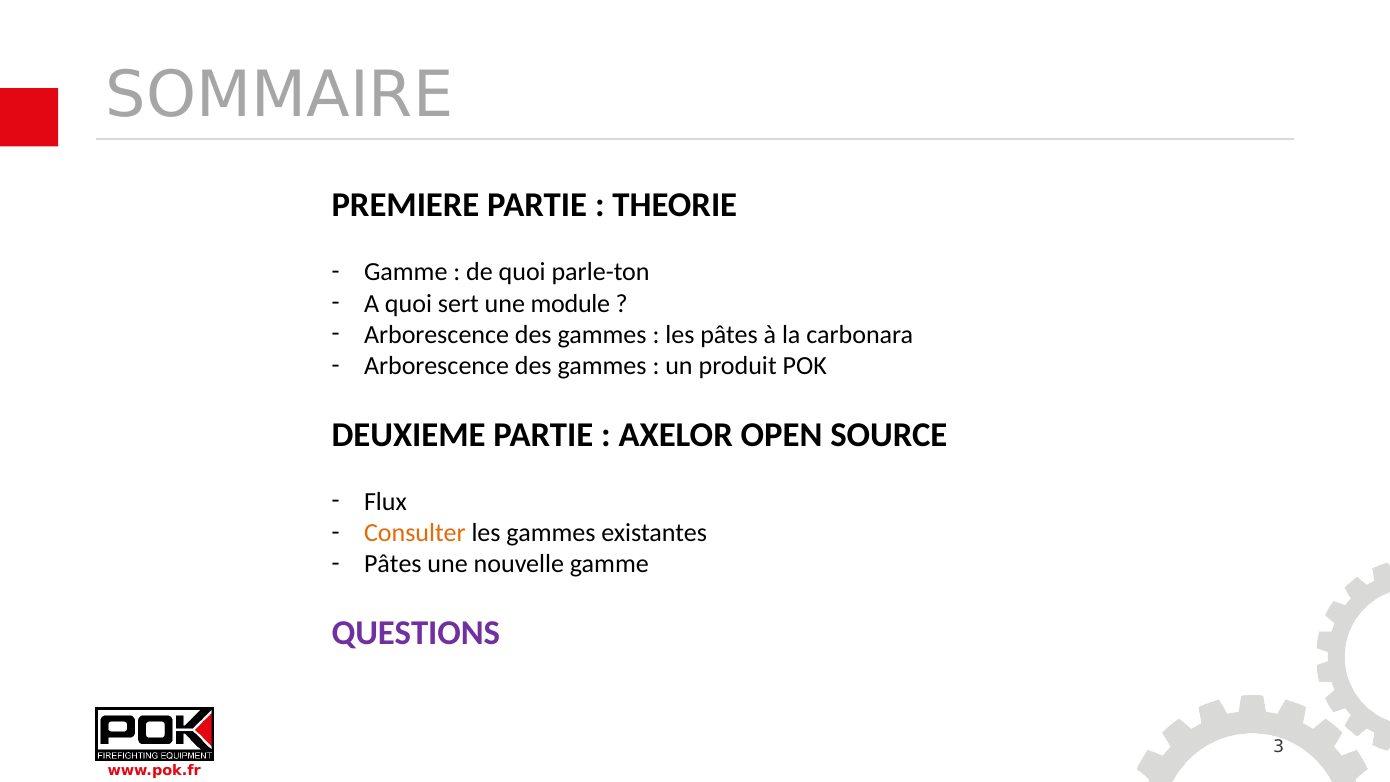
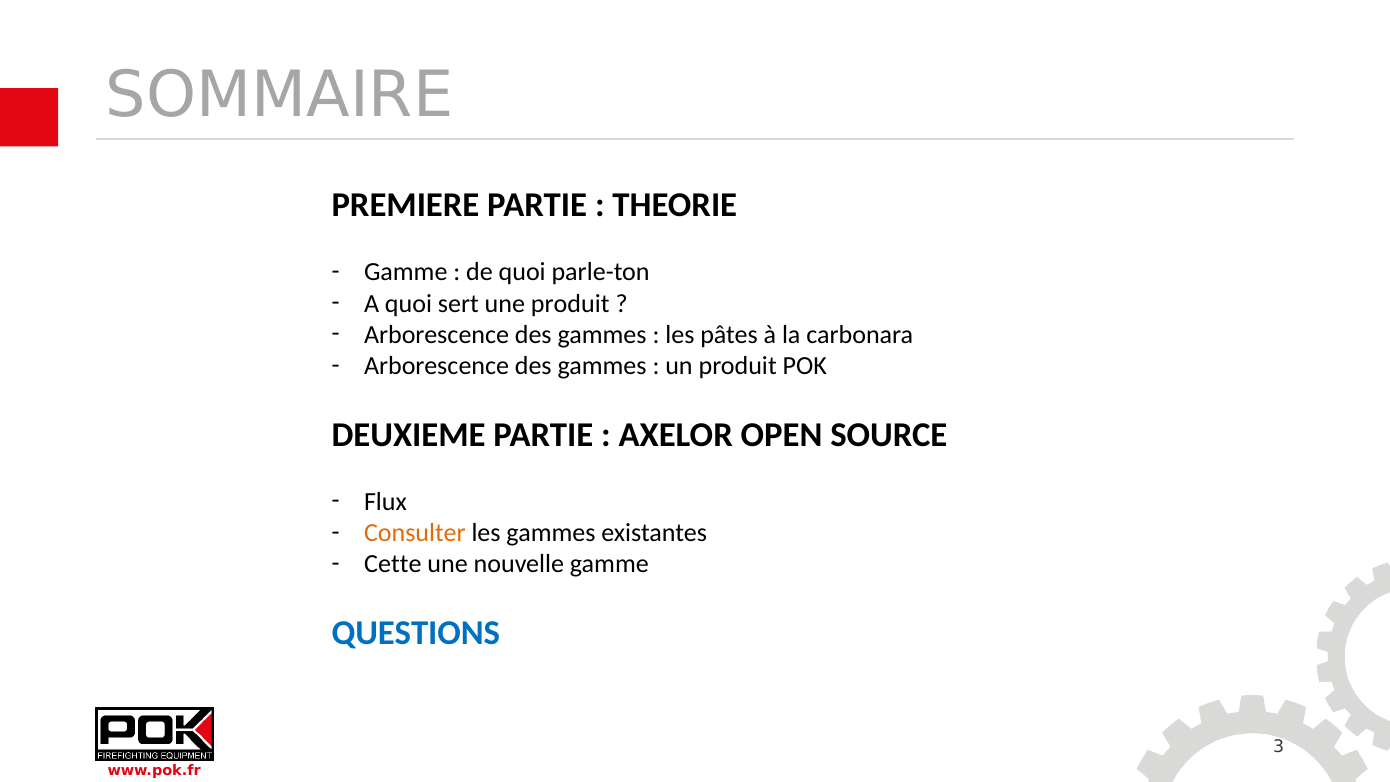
une module: module -> produit
Pâtes at (393, 564): Pâtes -> Cette
QUESTIONS colour: purple -> blue
